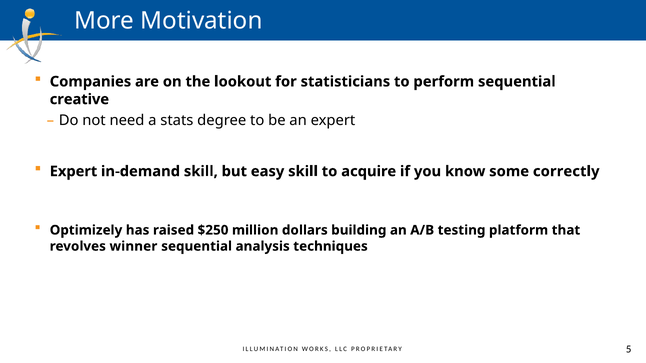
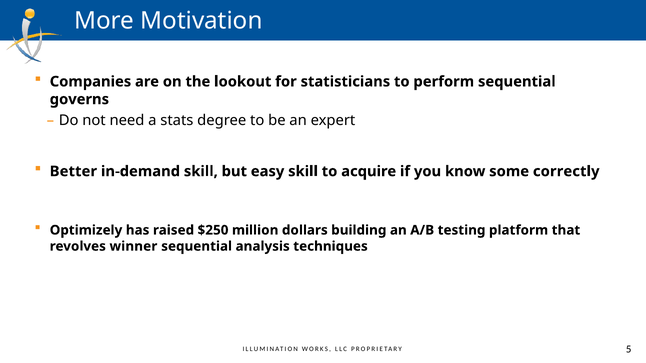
creative: creative -> governs
Expert at (73, 172): Expert -> Better
